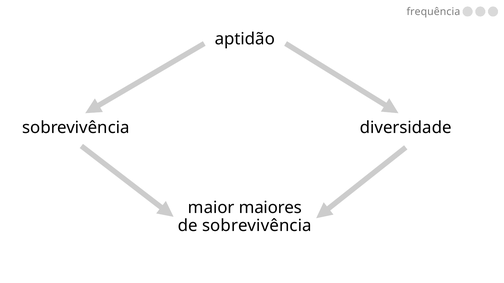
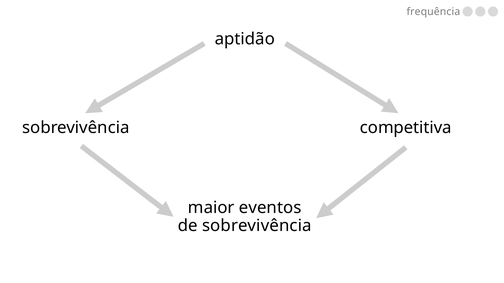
diversidade: diversidade -> competitiva
maiores: maiores -> eventos
